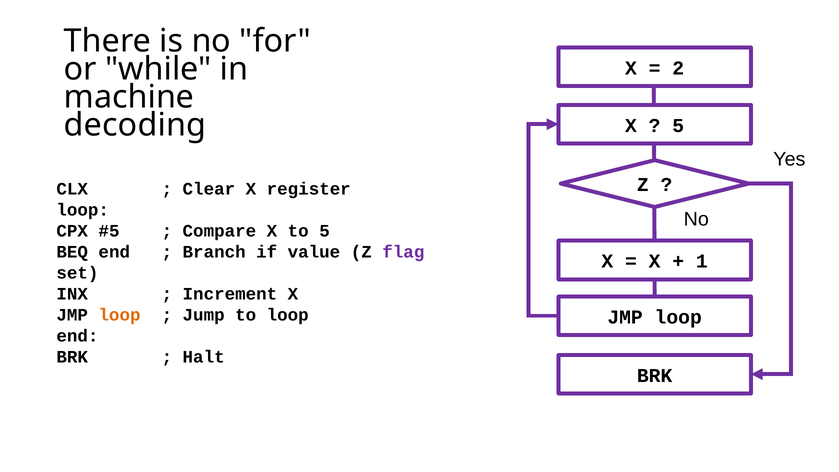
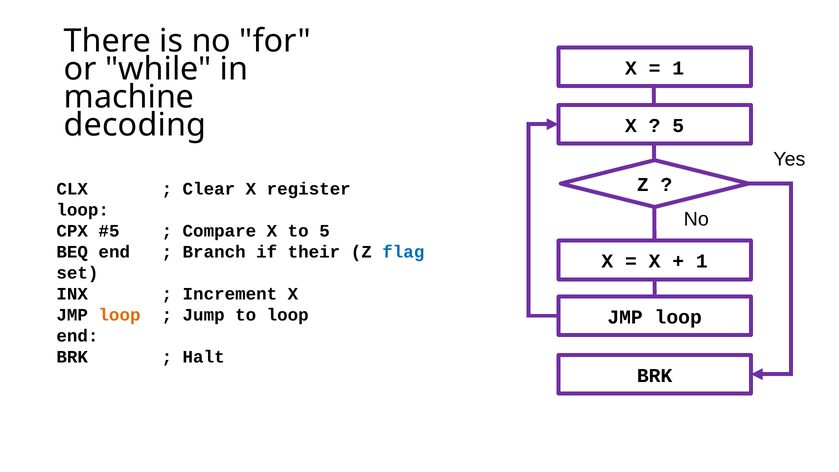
2 at (678, 68): 2 -> 1
value: value -> their
flag colour: purple -> blue
